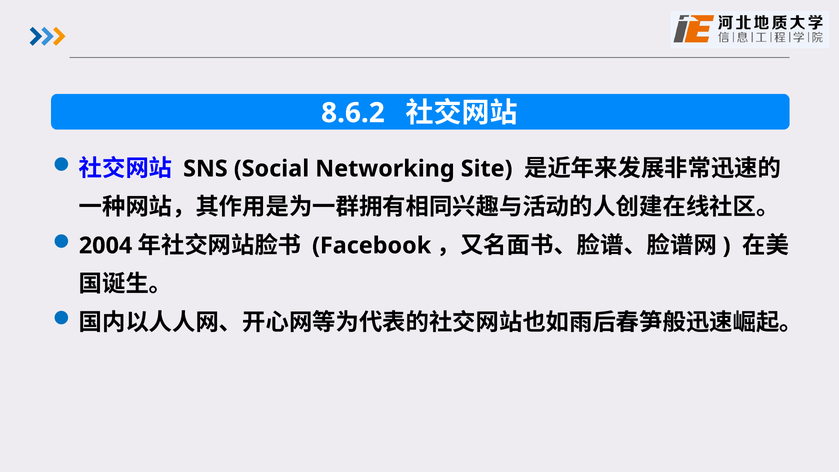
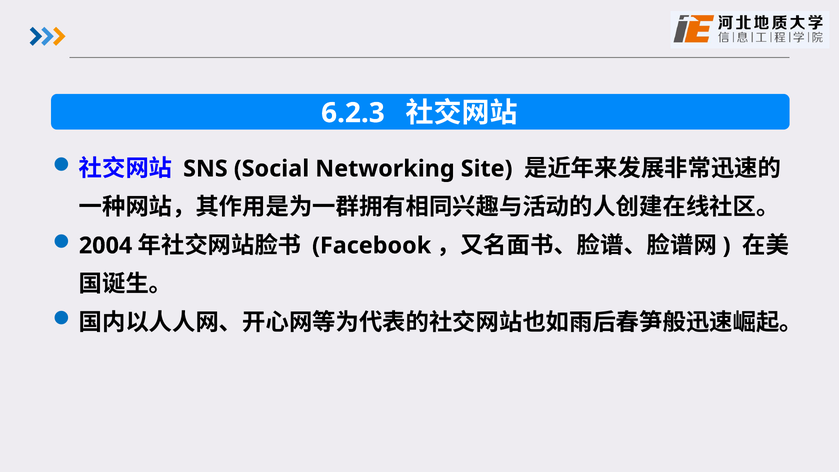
8.6.2: 8.6.2 -> 6.2.3
